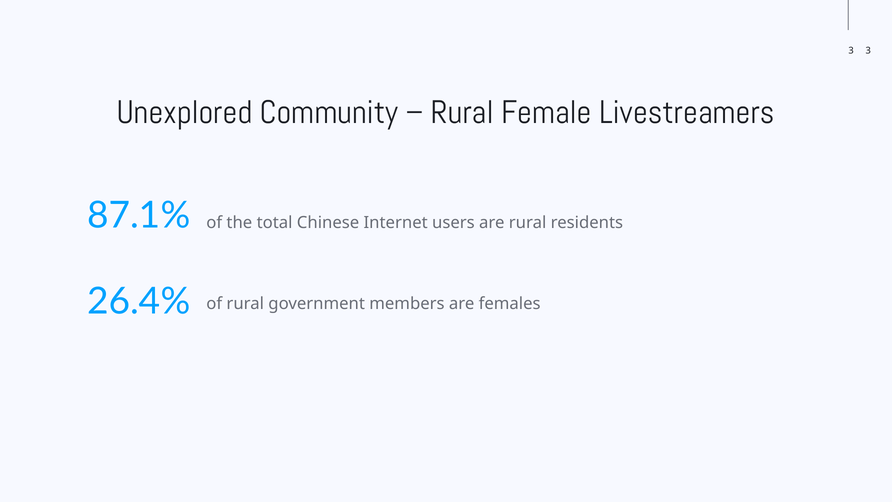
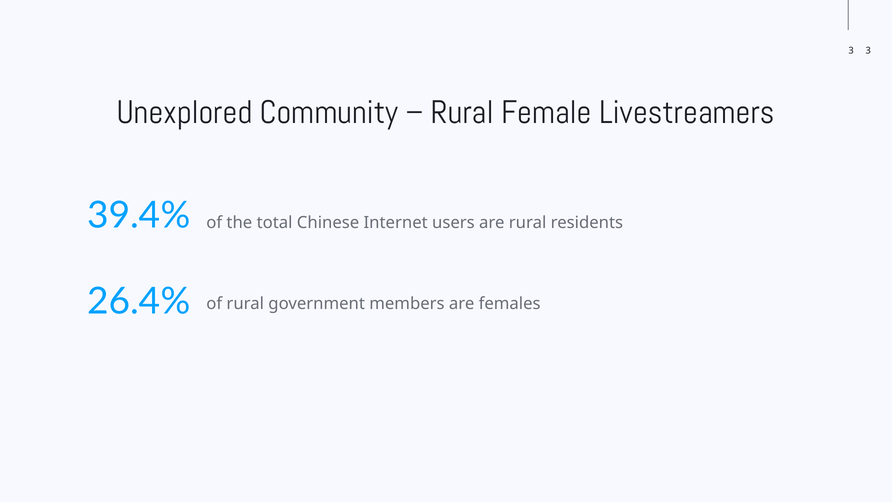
87.1%: 87.1% -> 39.4%
